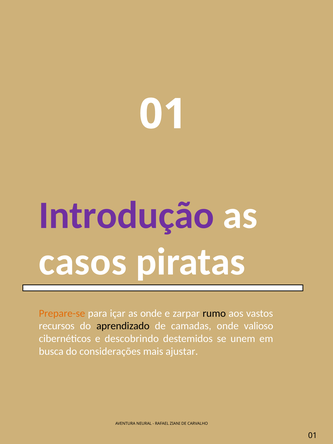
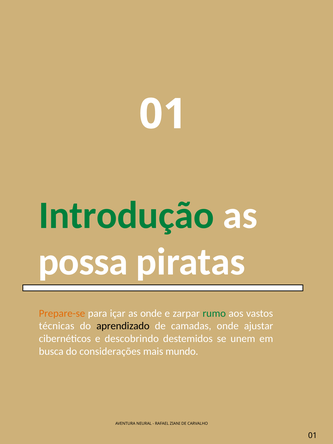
Introdução colour: purple -> green
casos: casos -> possa
rumo colour: black -> green
recursos: recursos -> técnicas
valioso: valioso -> ajustar
ajustar: ajustar -> mundo
